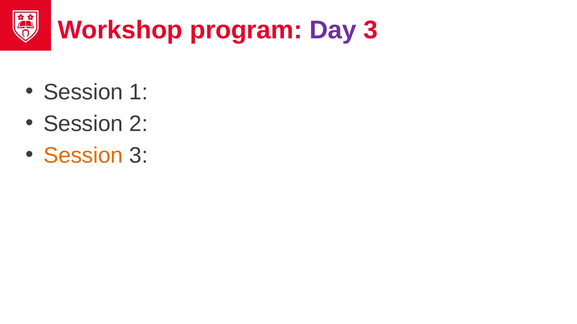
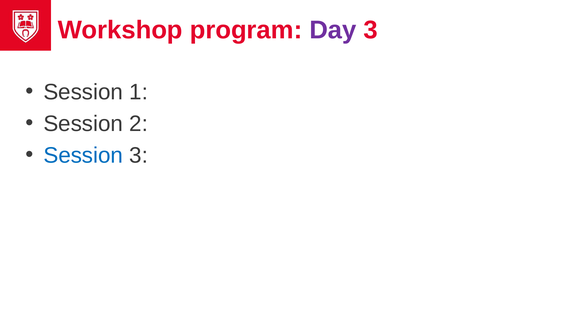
Session at (83, 156) colour: orange -> blue
